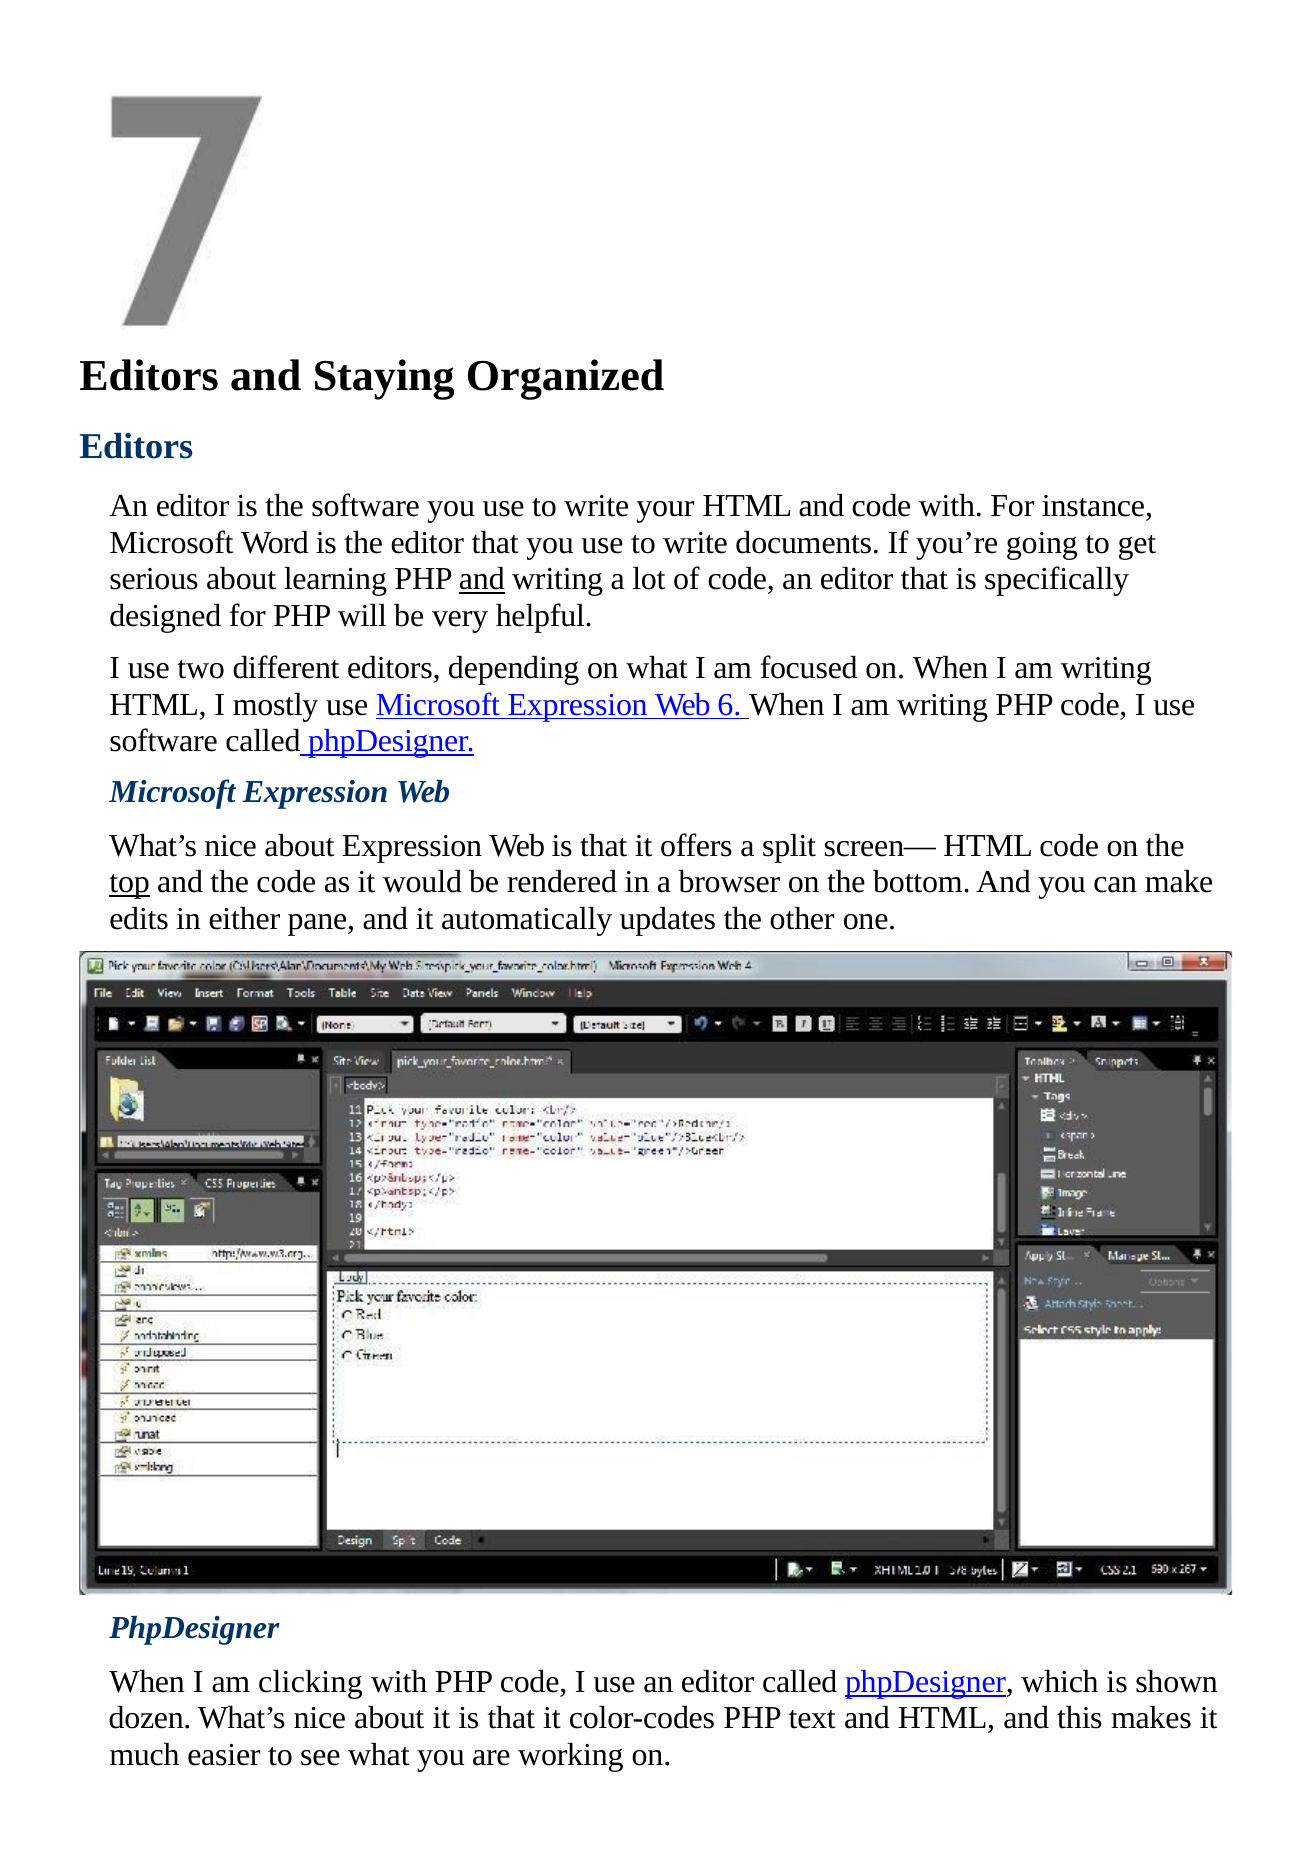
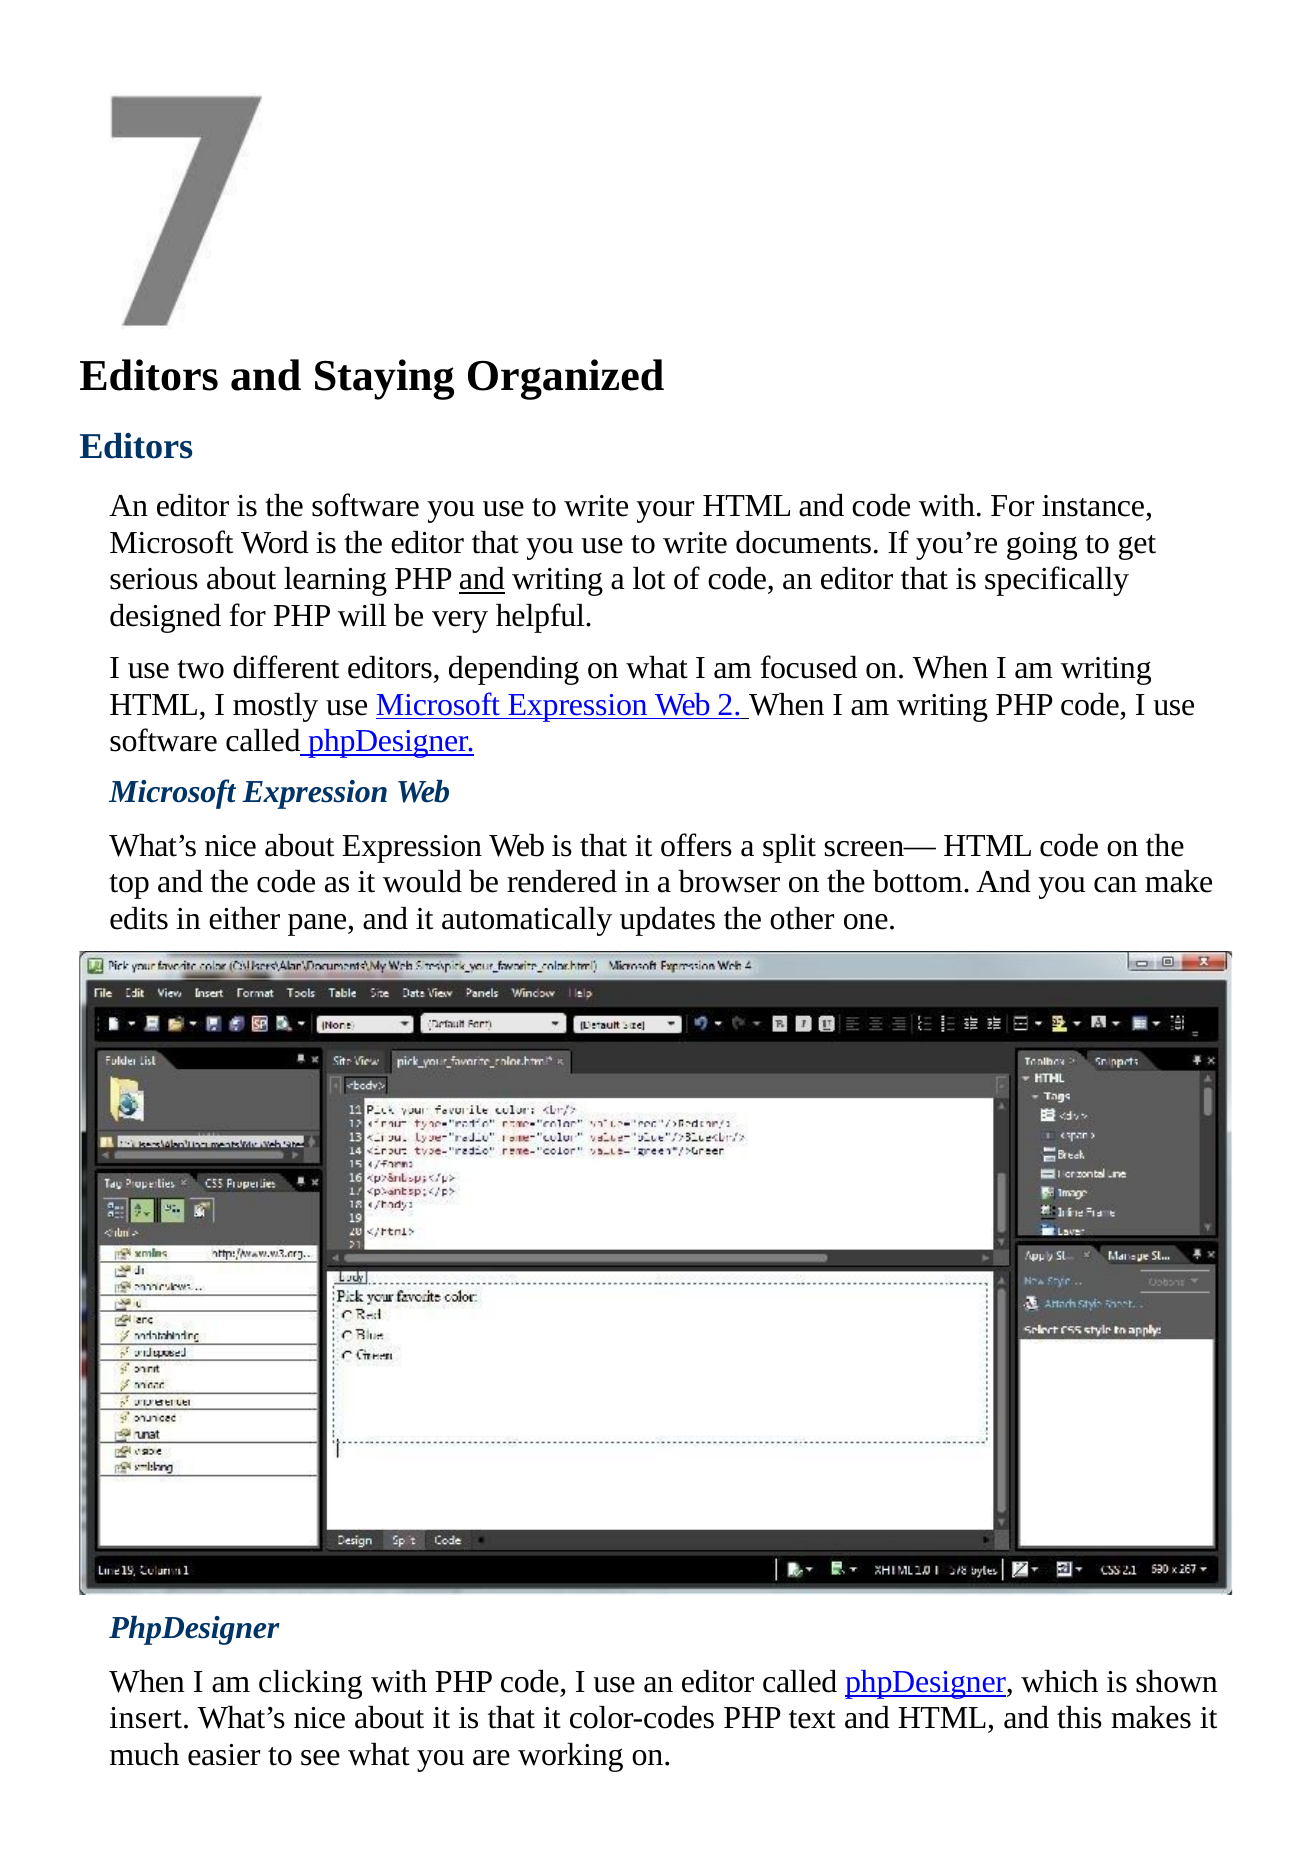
6: 6 -> 2
top underline: present -> none
dozen: dozen -> insert
